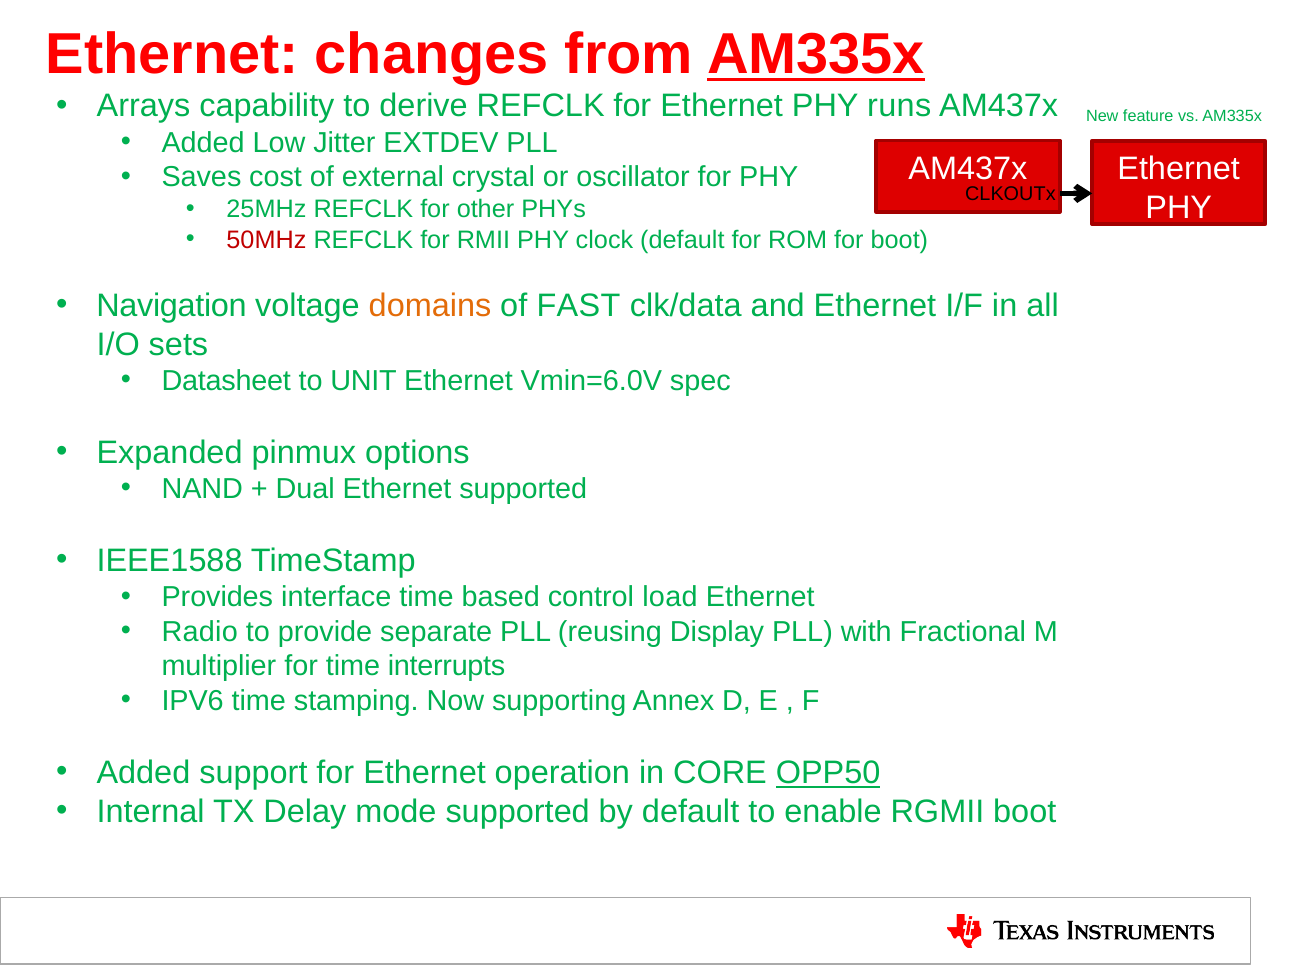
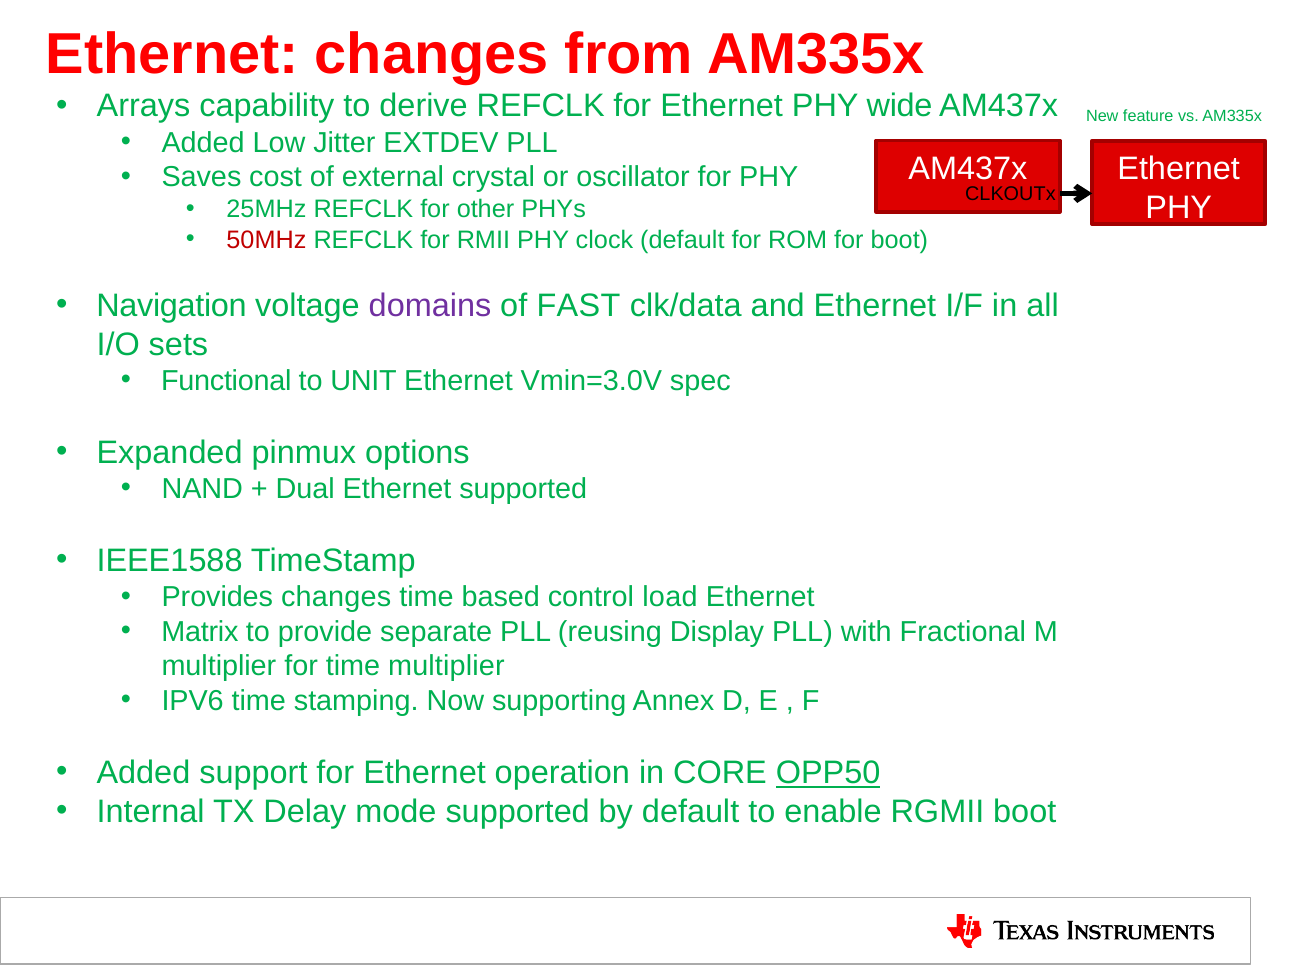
AM335x at (816, 55) underline: present -> none
runs: runs -> wide
domains colour: orange -> purple
Datasheet: Datasheet -> Functional
Vmin=6.0V: Vmin=6.0V -> Vmin=3.0V
Provides interface: interface -> changes
Radio: Radio -> Matrix
time interrupts: interrupts -> multiplier
